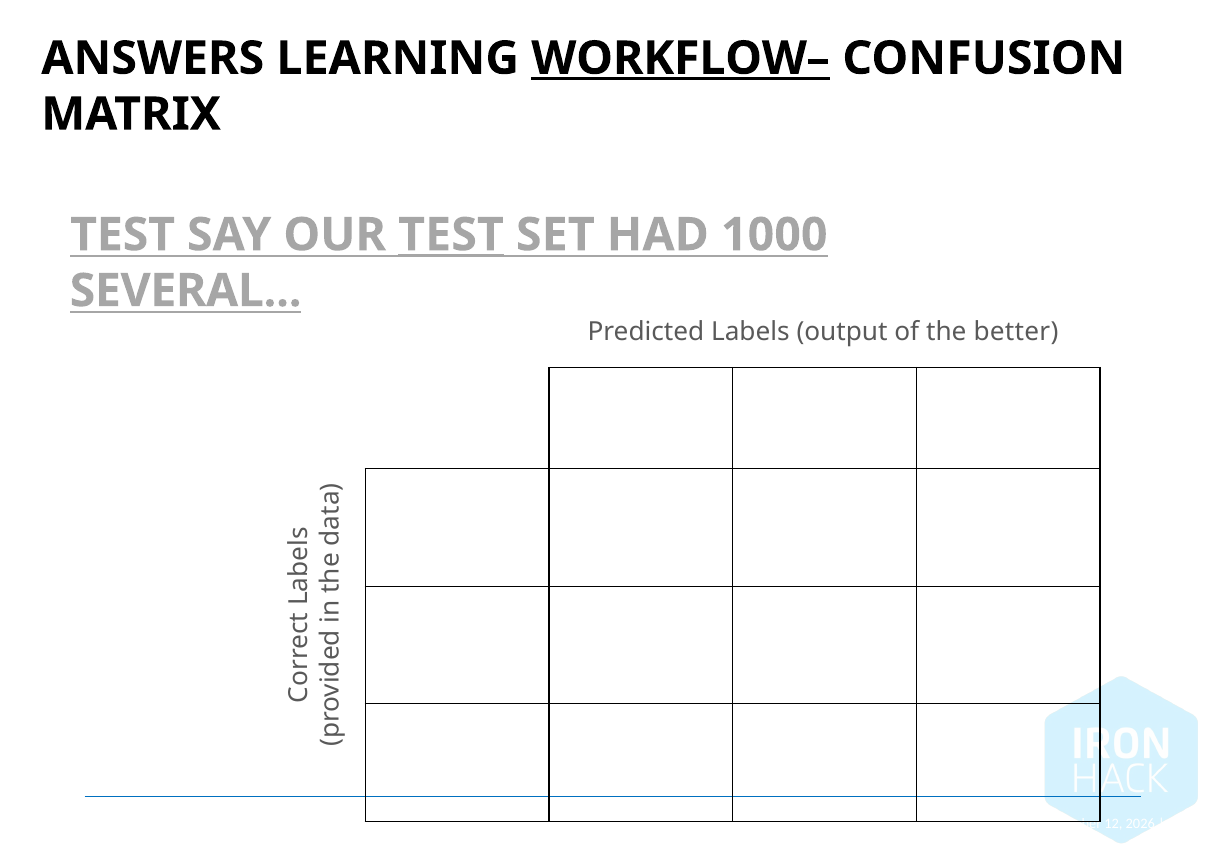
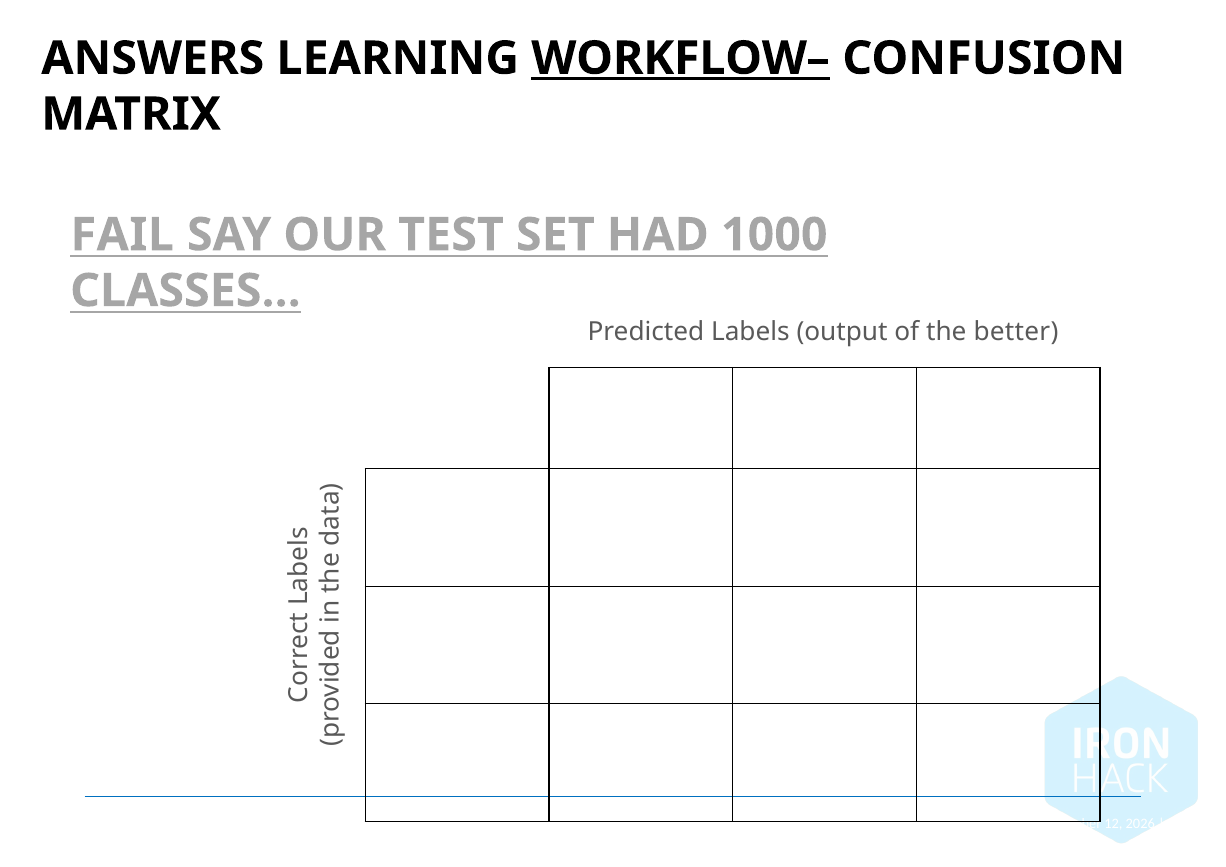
TEST at (123, 235): TEST -> FAIL
TEST at (451, 235) underline: present -> none
SEVERAL: SEVERAL -> CLASSES
